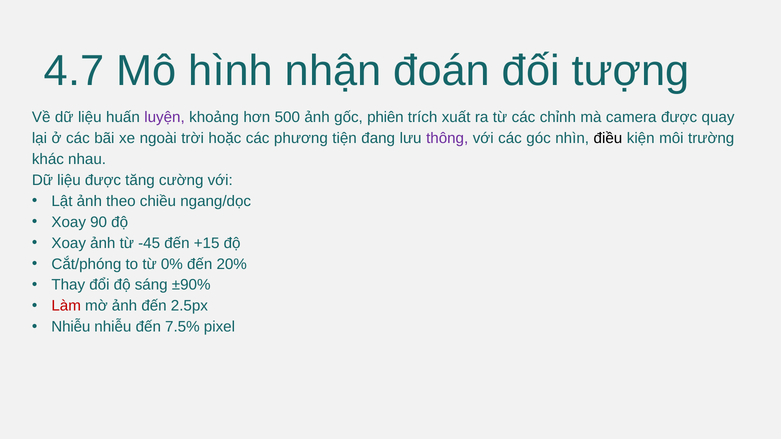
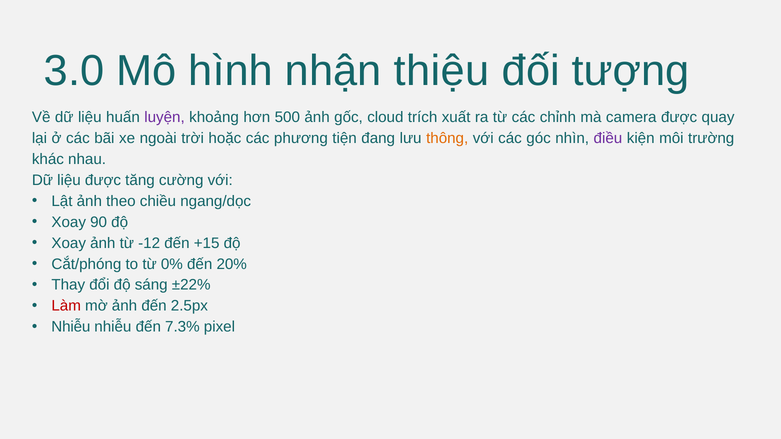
4.7: 4.7 -> 3.0
đoán: đoán -> thiệu
phiên: phiên -> cloud
thông colour: purple -> orange
điều colour: black -> purple
-45: -45 -> -12
±90%: ±90% -> ±22%
7.5%: 7.5% -> 7.3%
